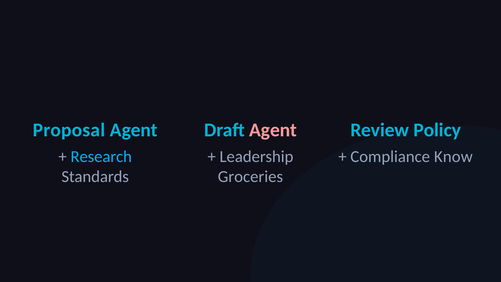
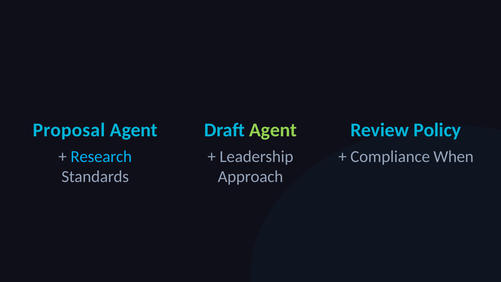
Agent at (273, 130) colour: pink -> light green
Know: Know -> When
Groceries: Groceries -> Approach
